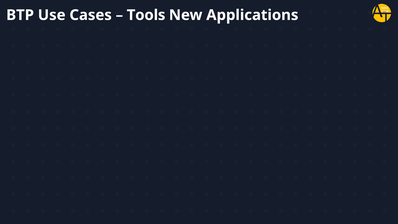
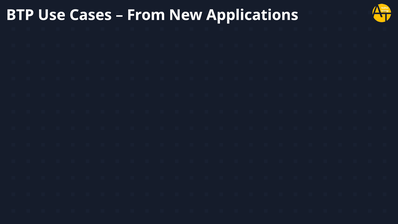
Tools: Tools -> From
